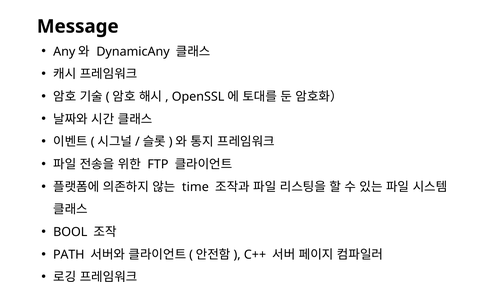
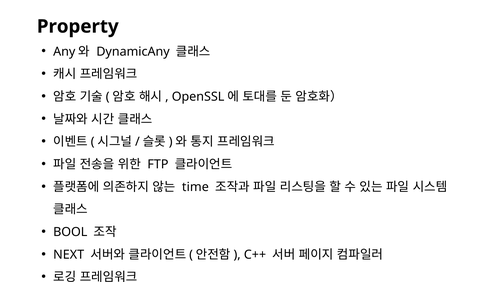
Message: Message -> Property
PATH: PATH -> NEXT
